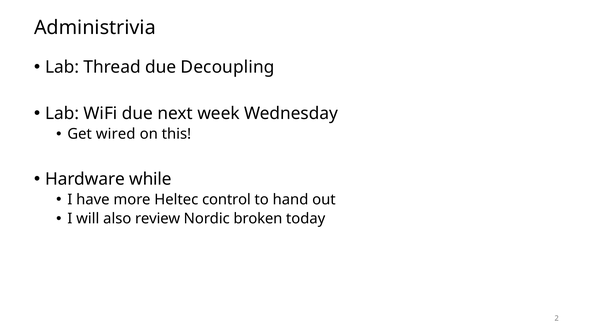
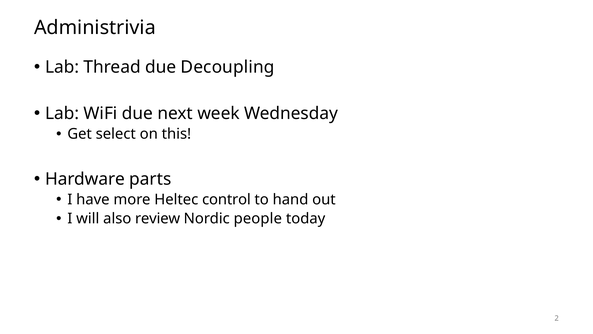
wired: wired -> select
while: while -> parts
broken: broken -> people
